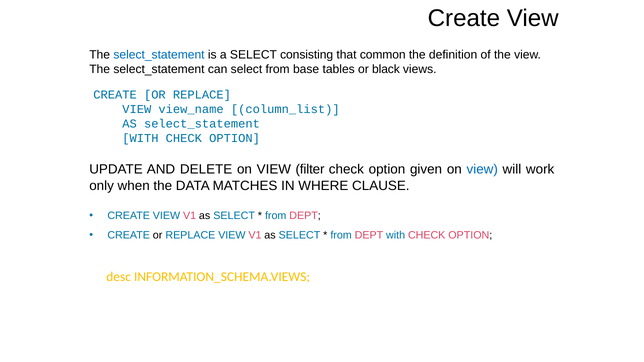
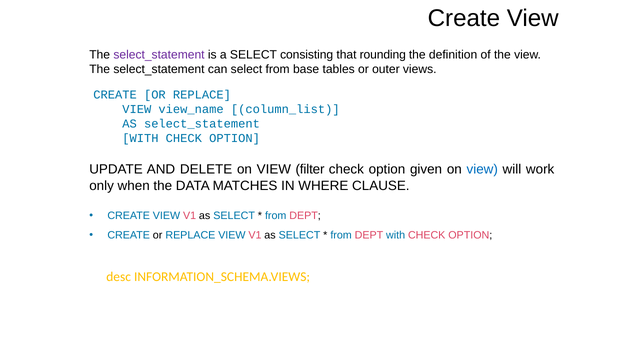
select_statement at (159, 55) colour: blue -> purple
common: common -> rounding
black: black -> outer
